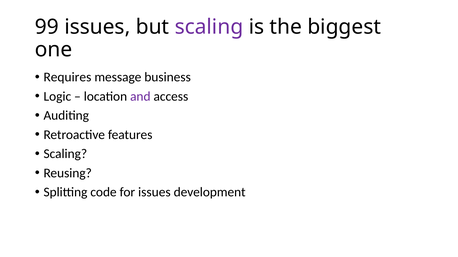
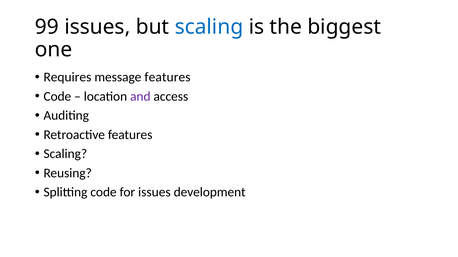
scaling at (209, 27) colour: purple -> blue
message business: business -> features
Logic at (57, 97): Logic -> Code
